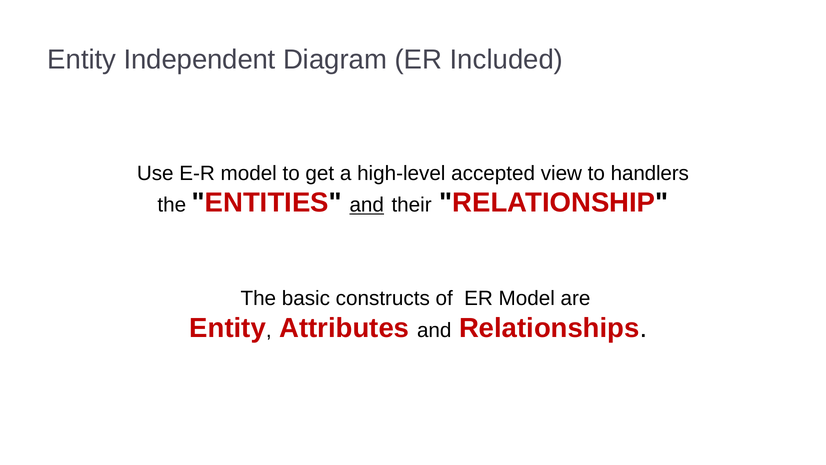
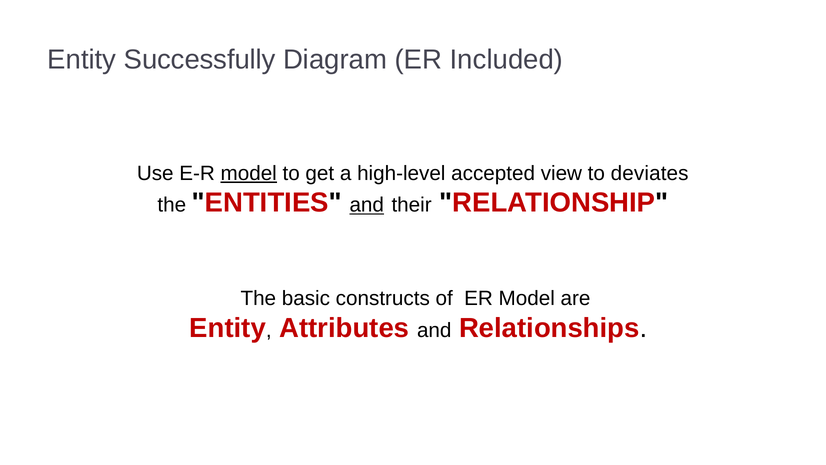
Independent: Independent -> Successfully
model at (249, 173) underline: none -> present
handlers: handlers -> deviates
